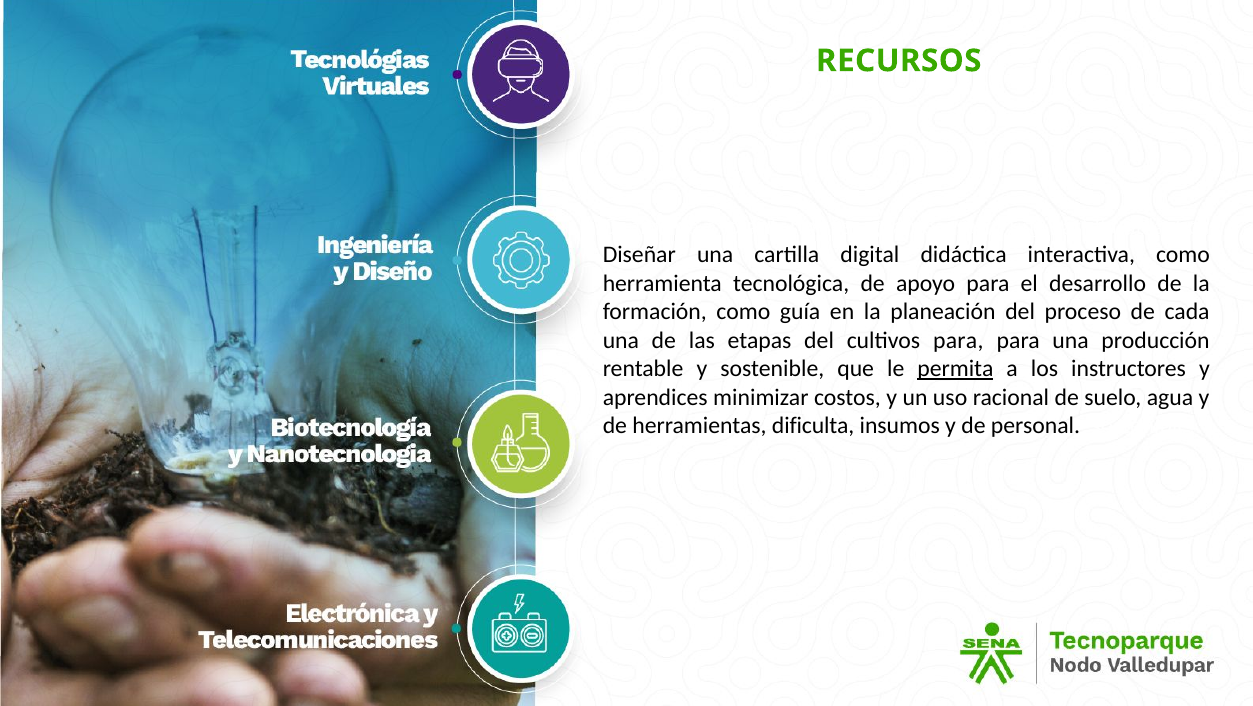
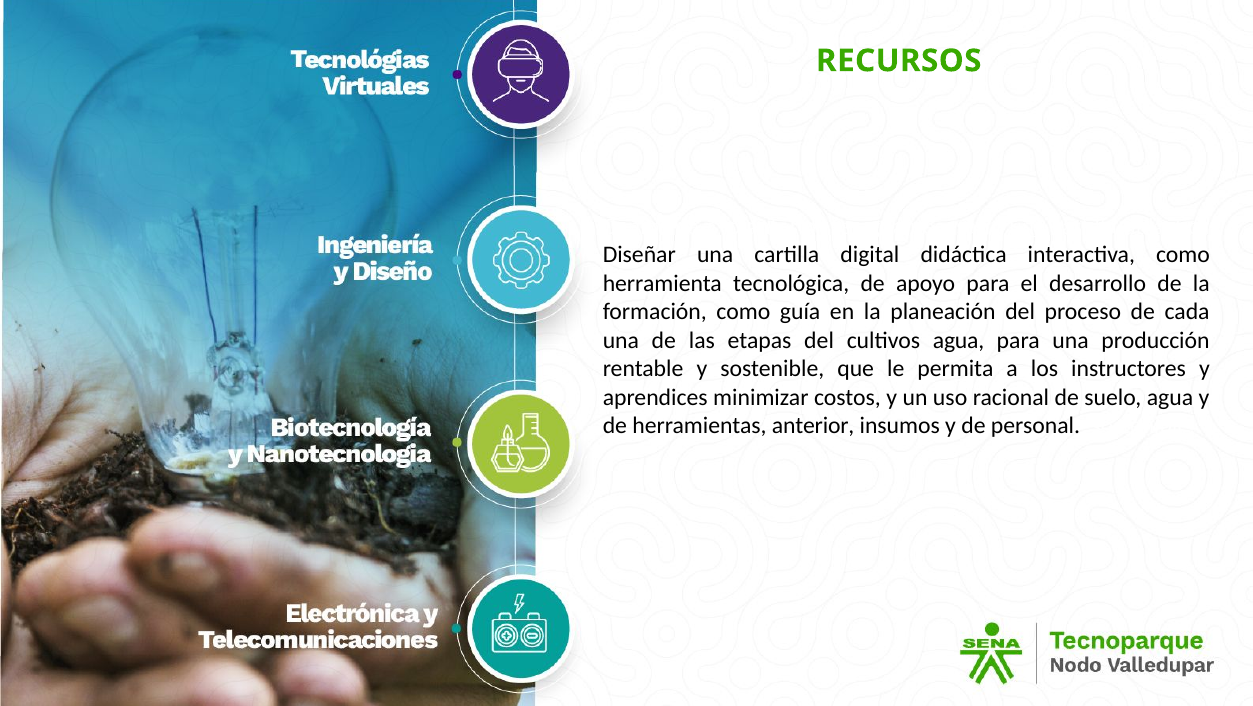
cultivos para: para -> agua
permita underline: present -> none
herramientas dificulta: dificulta -> anterior
